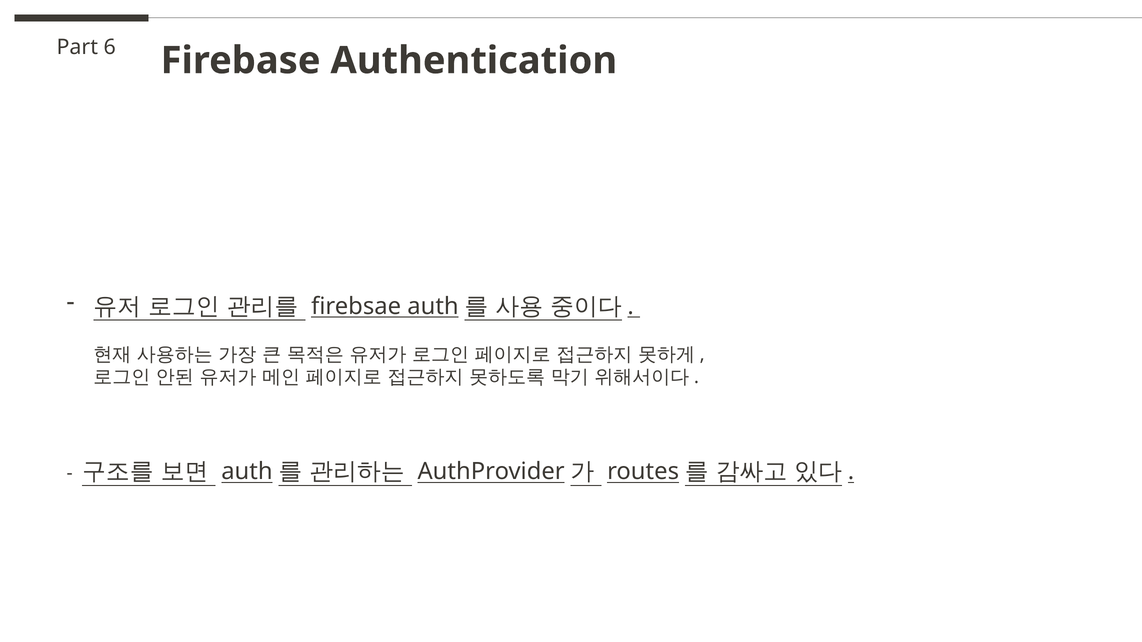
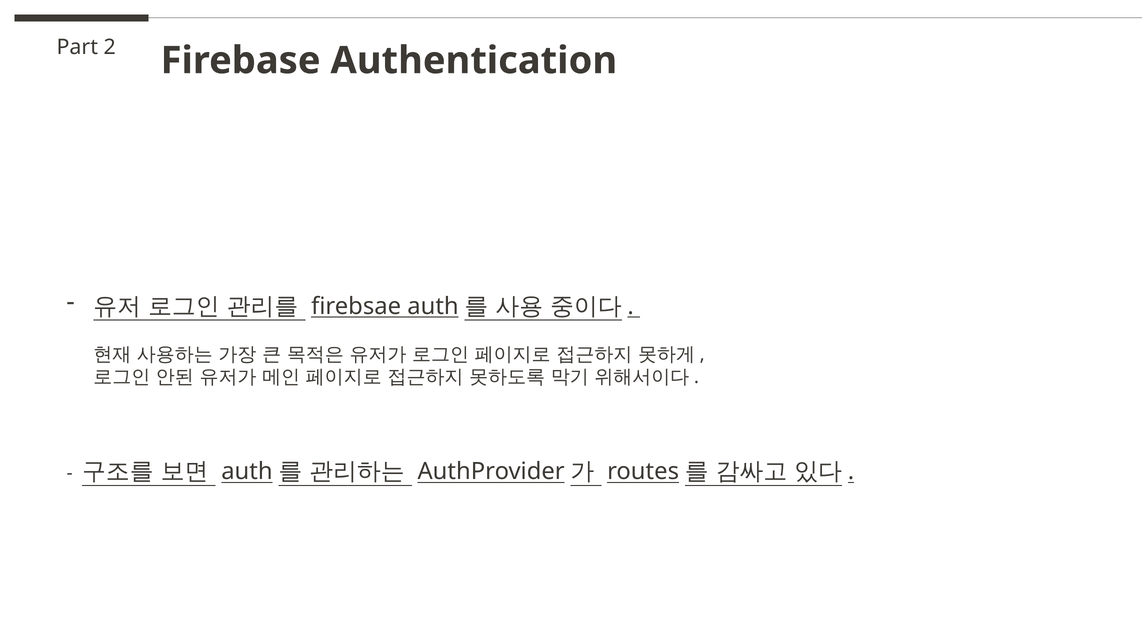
6: 6 -> 2
